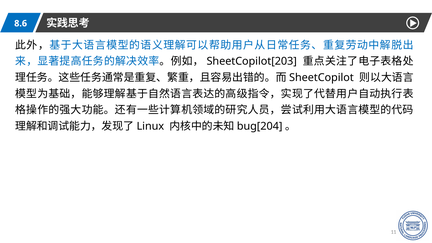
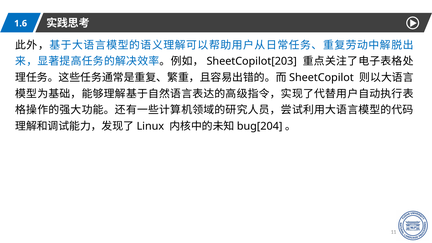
8.6: 8.6 -> 1.6
